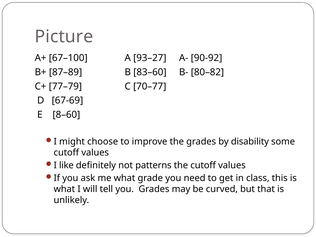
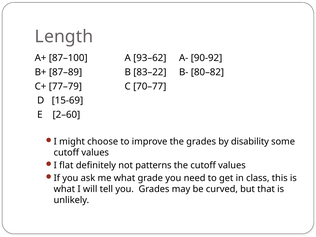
Picture: Picture -> Length
67–100: 67–100 -> 87–100
93–27: 93–27 -> 93–62
83–60: 83–60 -> 83–22
67-69: 67-69 -> 15-69
8–60: 8–60 -> 2–60
like: like -> flat
